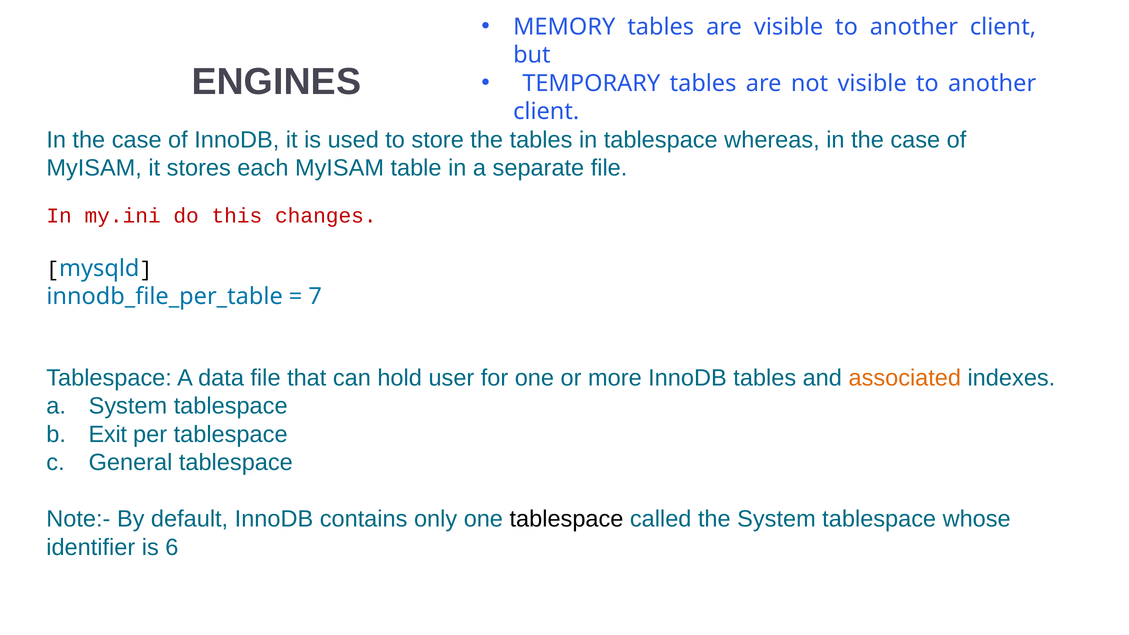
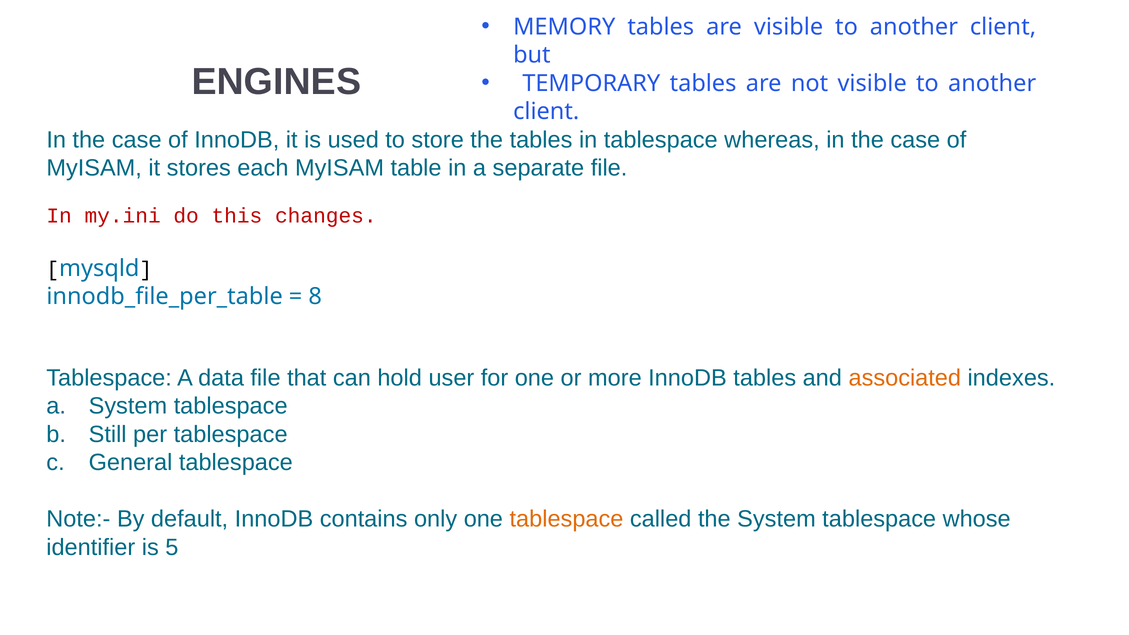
7: 7 -> 8
Exit: Exit -> Still
tablespace at (566, 519) colour: black -> orange
6: 6 -> 5
